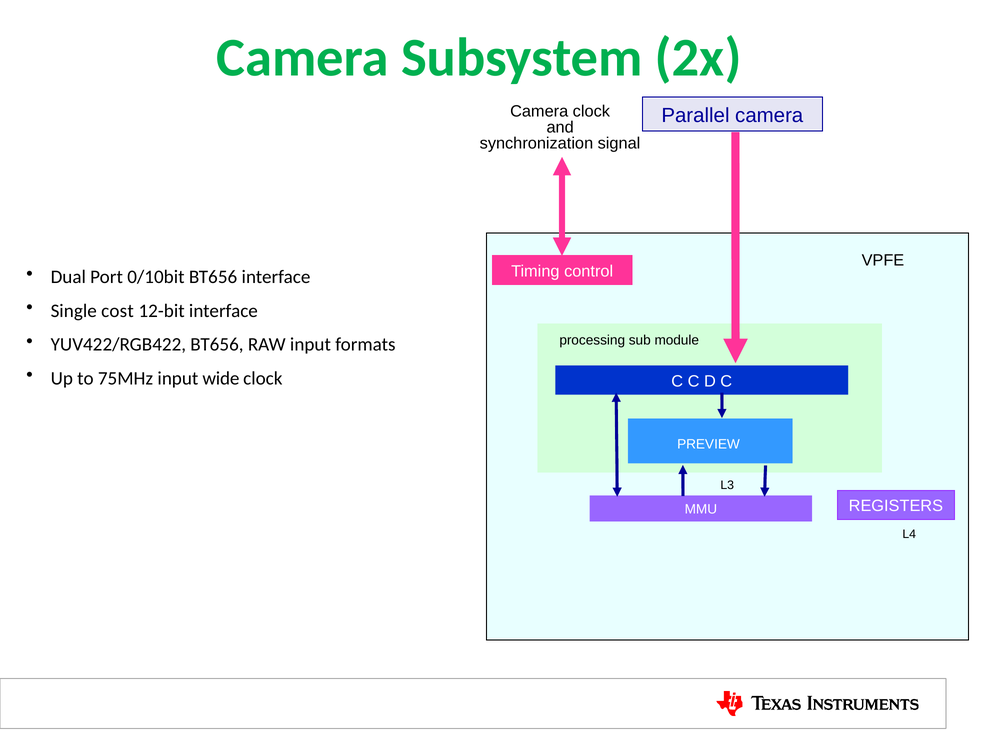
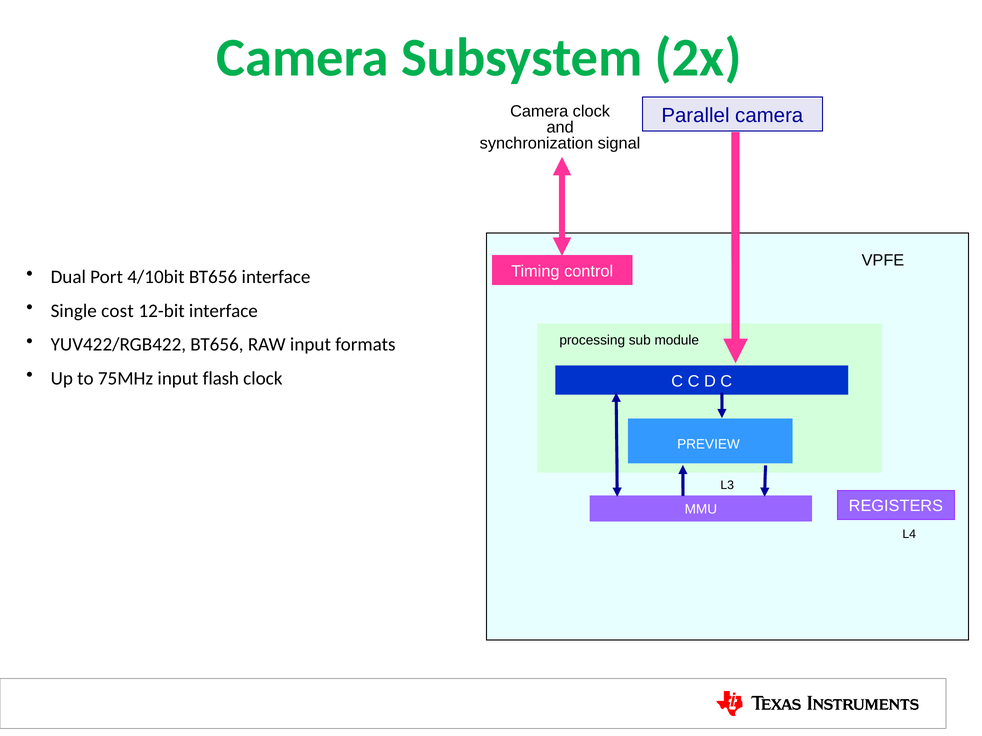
0/10bit: 0/10bit -> 4/10bit
wide: wide -> flash
